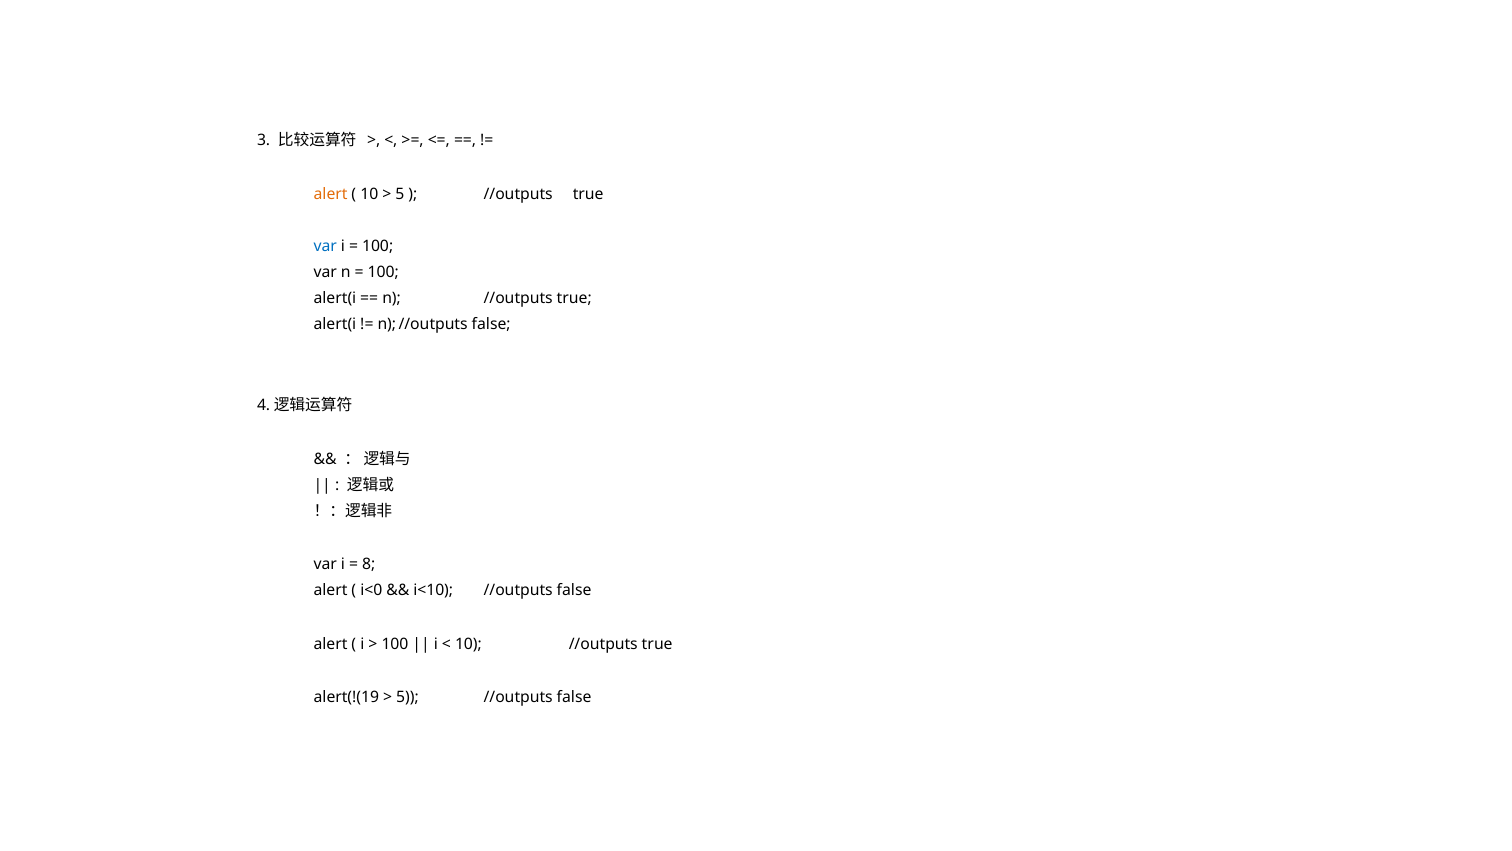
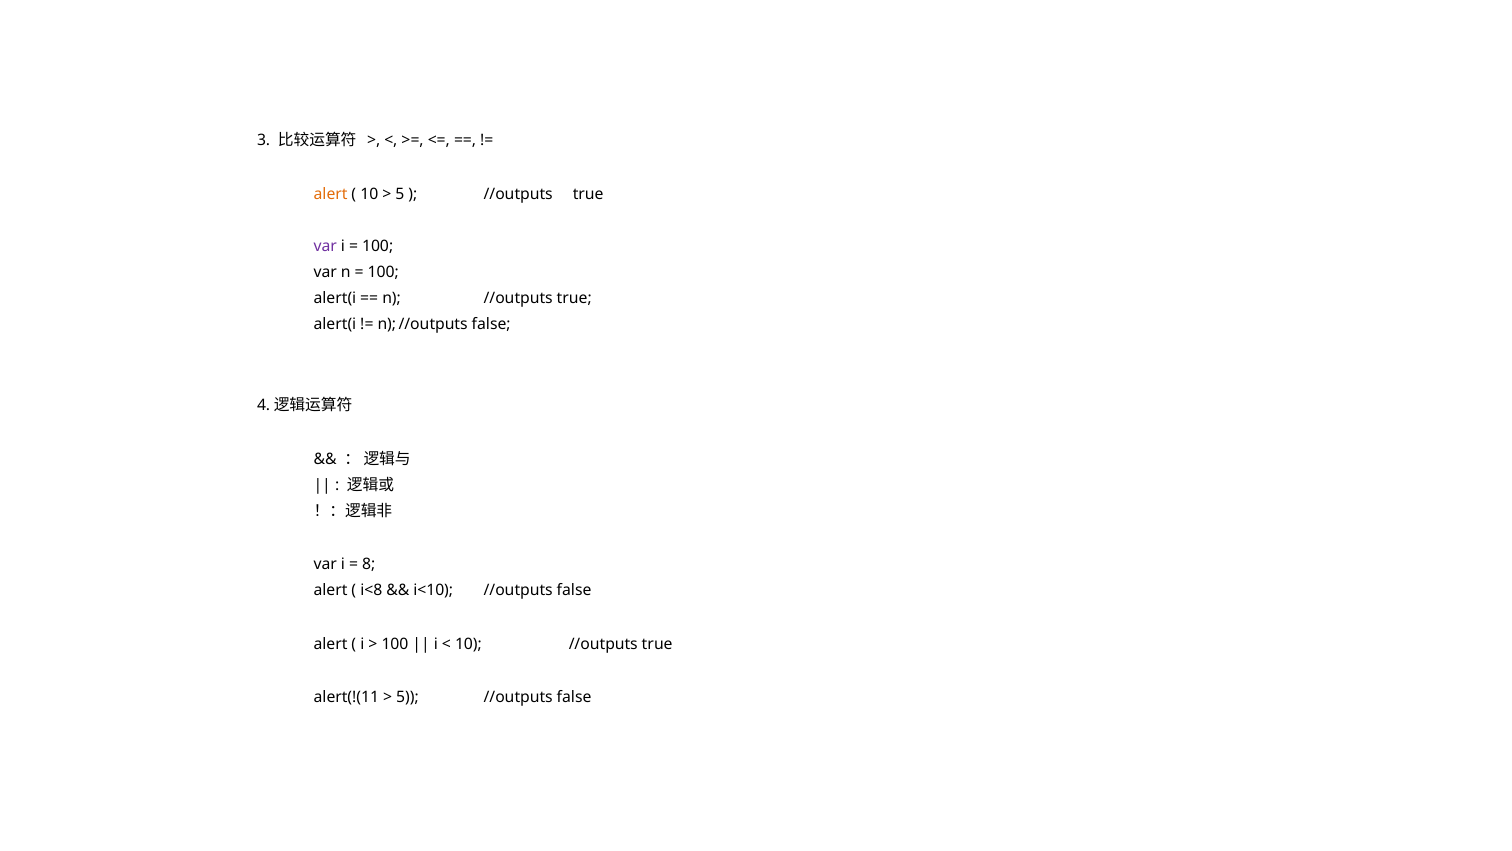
var at (325, 246) colour: blue -> purple
i<0: i<0 -> i<8
alert(!(19: alert(!(19 -> alert(!(11
